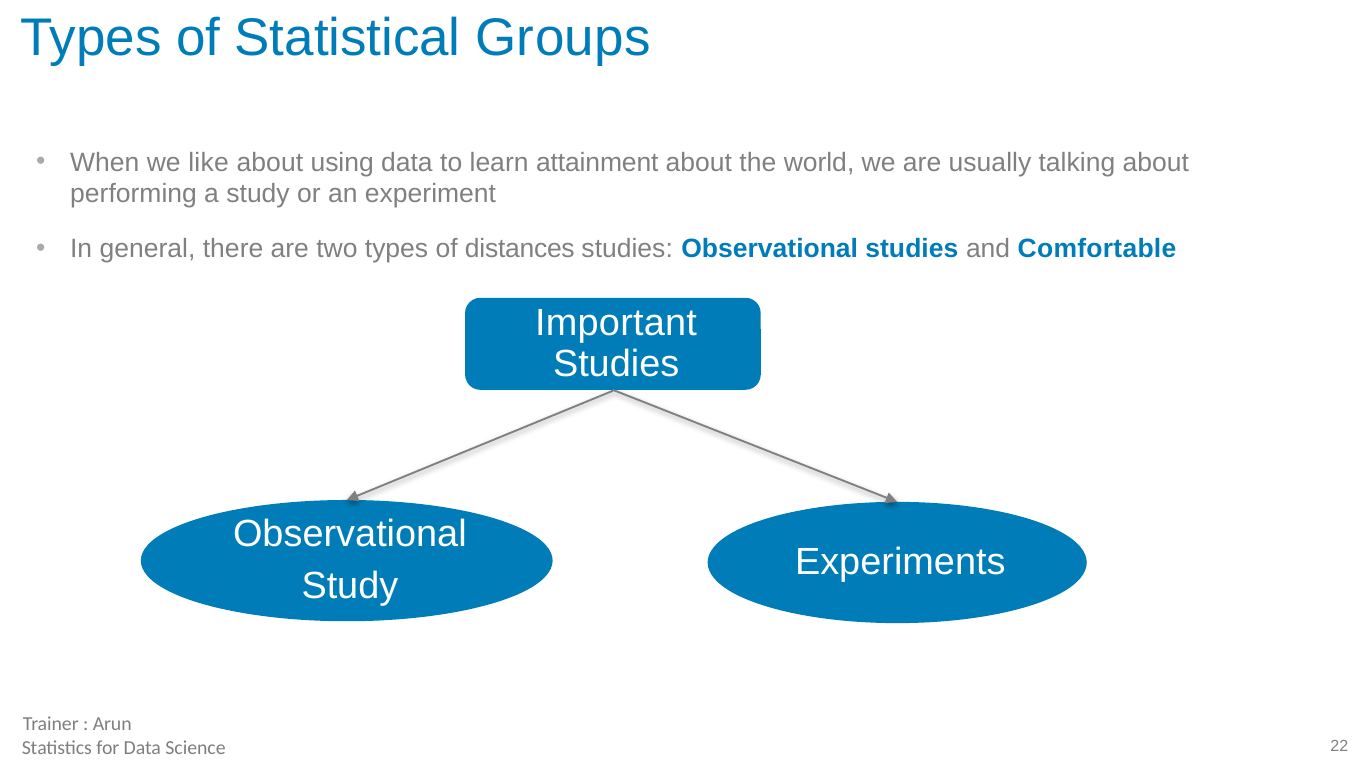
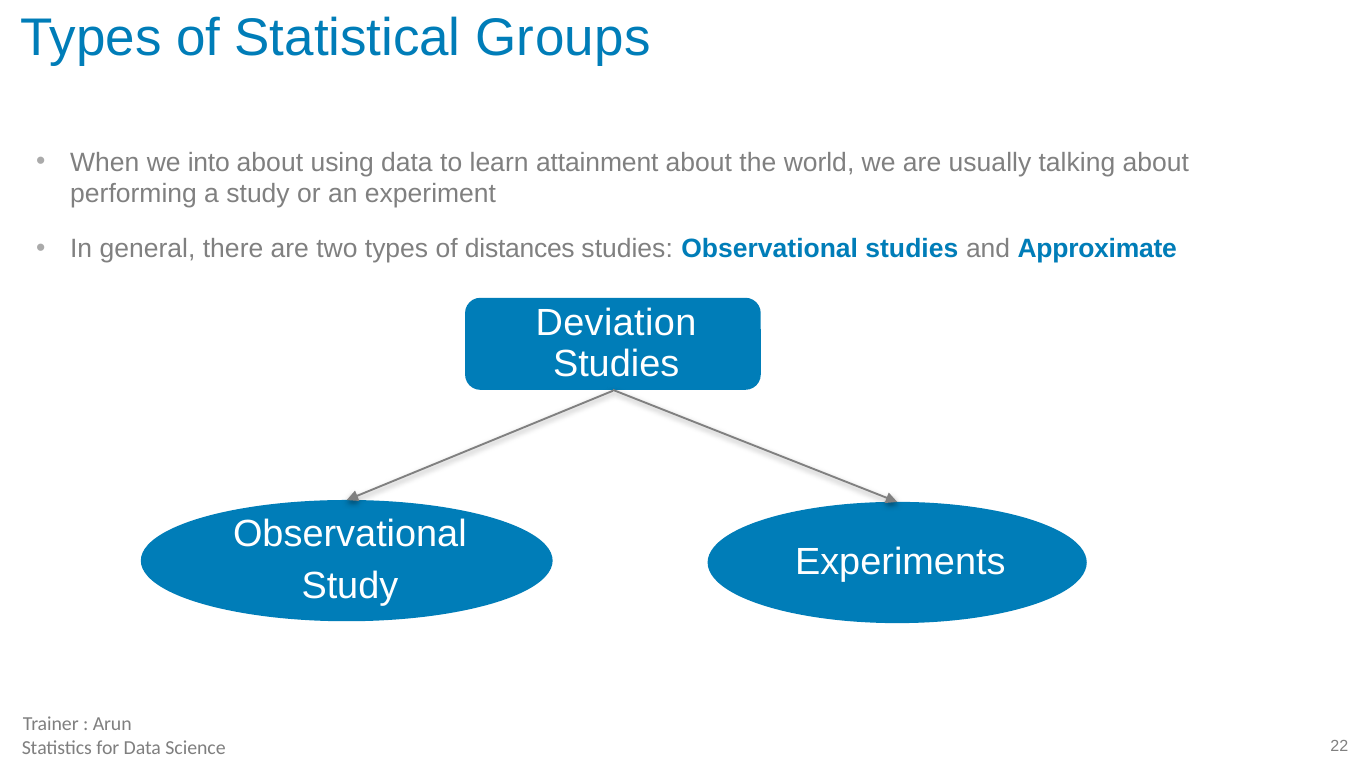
like: like -> into
Comfortable: Comfortable -> Approximate
Important: Important -> Deviation
